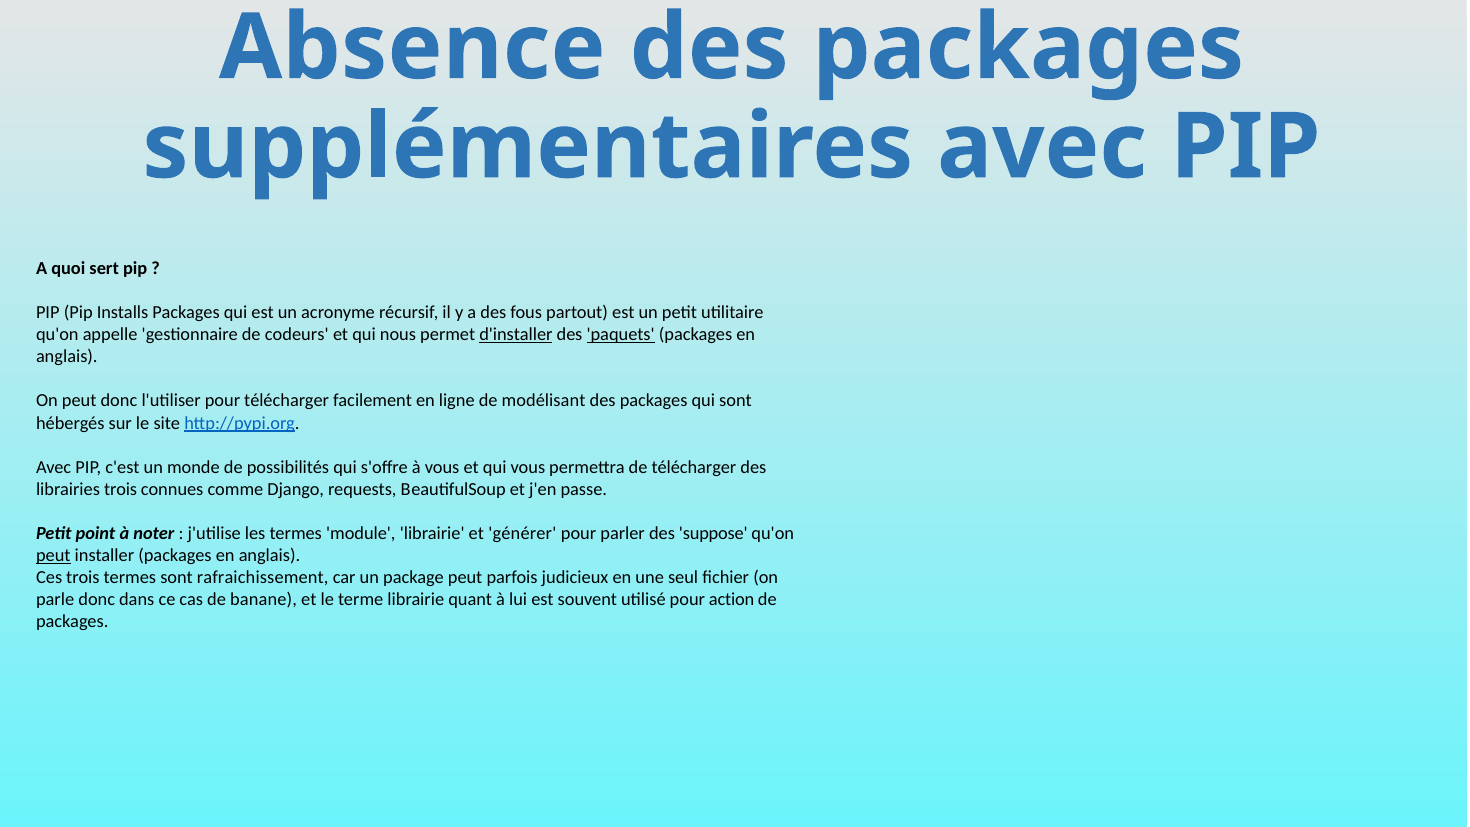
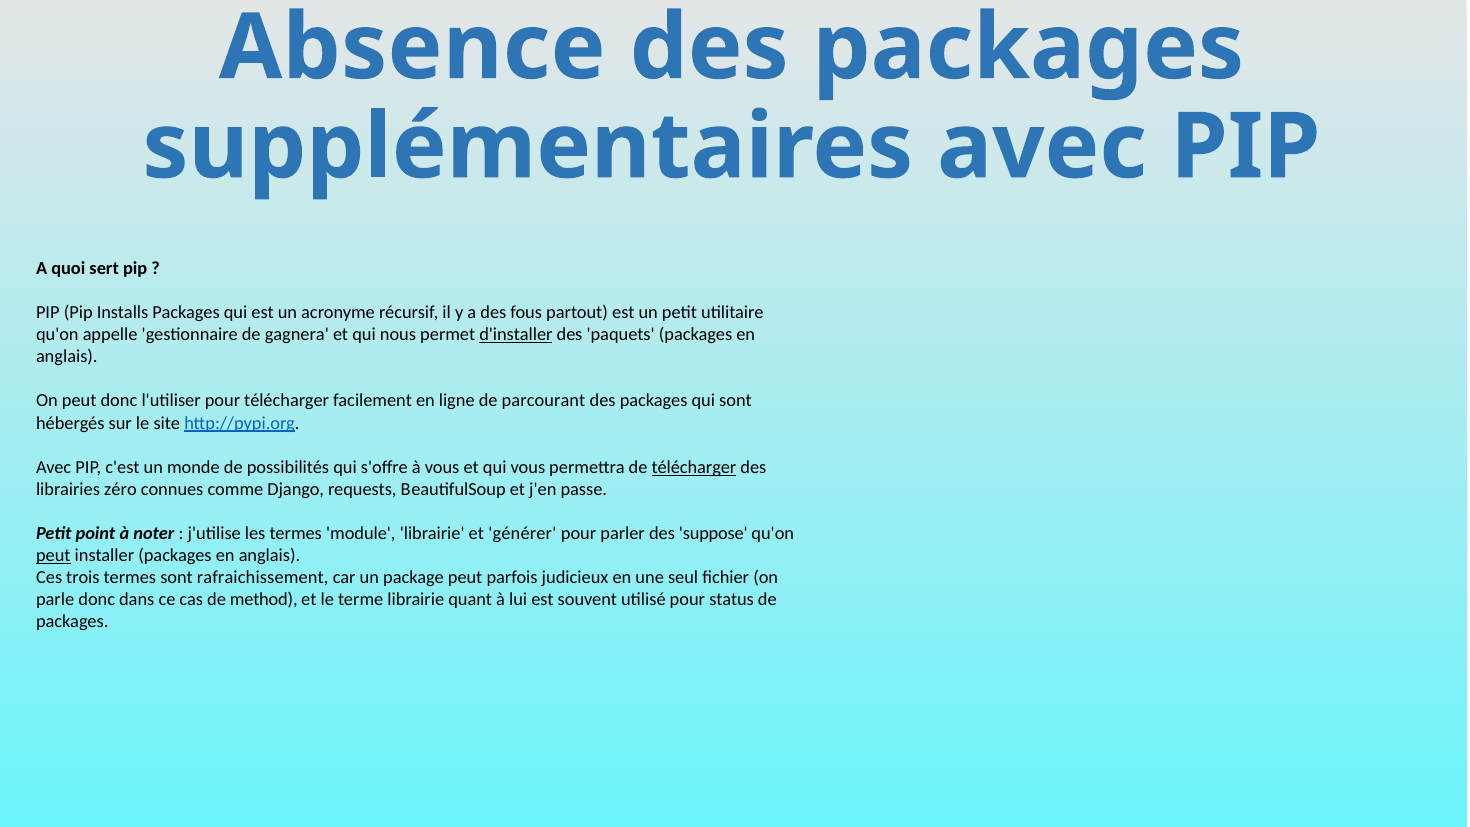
codeurs: codeurs -> gagnera
paquets underline: present -> none
modélisant: modélisant -> parcourant
télécharger at (694, 467) underline: none -> present
librairies trois: trois -> zéro
banane: banane -> method
action: action -> status
